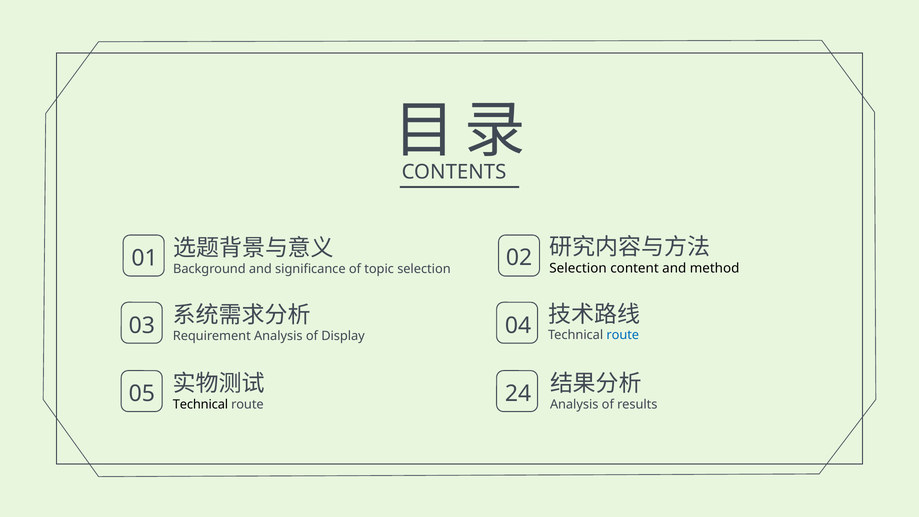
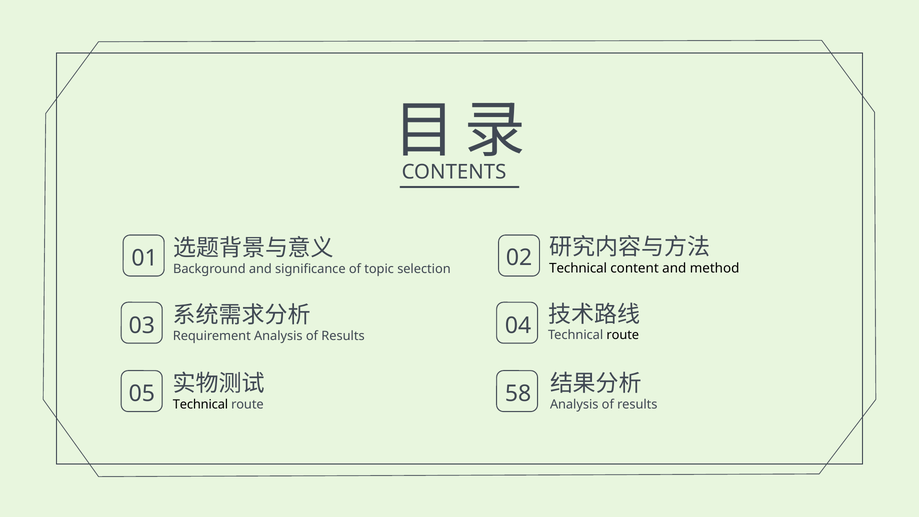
Selection at (578, 268): Selection -> Technical
route at (623, 335) colour: blue -> black
Requirement Analysis of Display: Display -> Results
24: 24 -> 58
